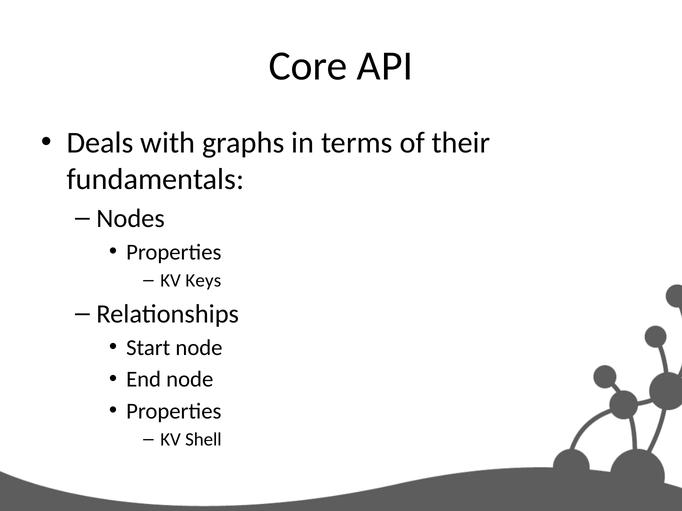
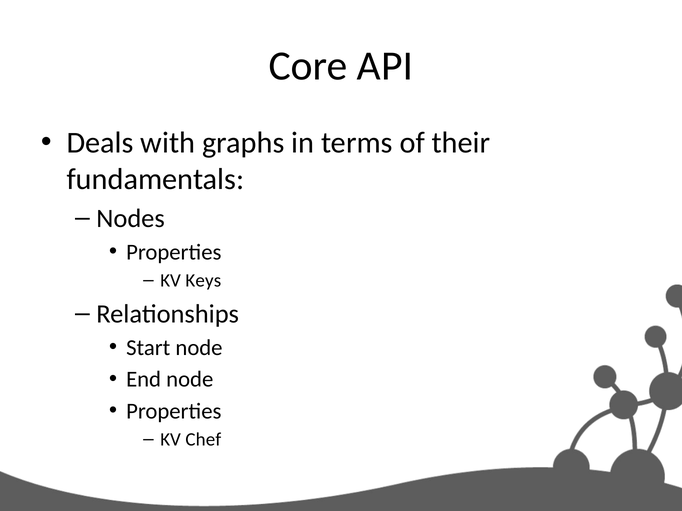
Shell: Shell -> Chef
